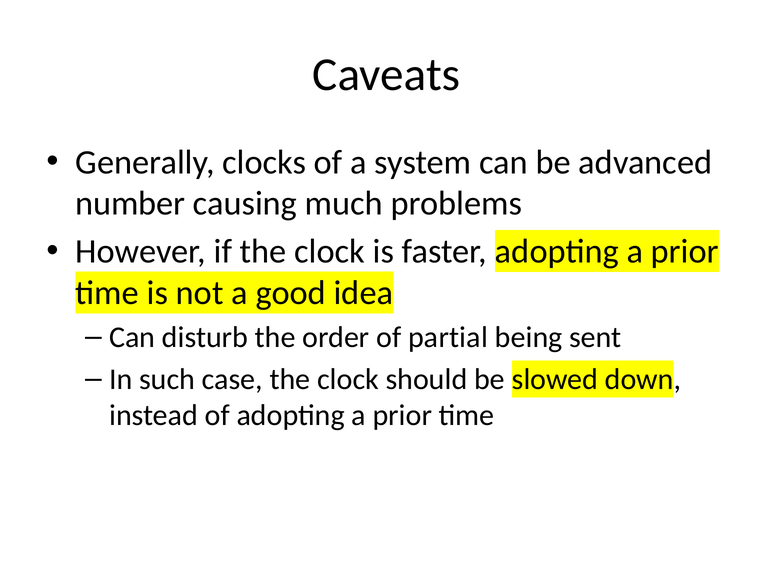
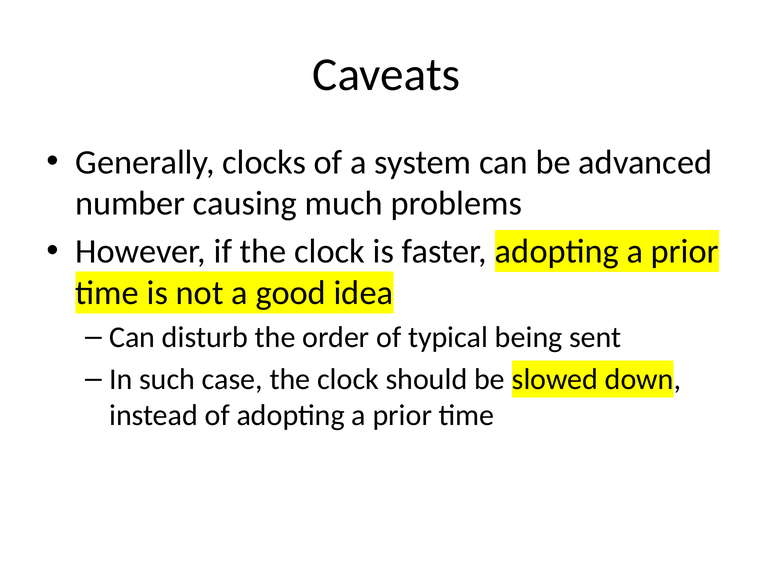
partial: partial -> typical
